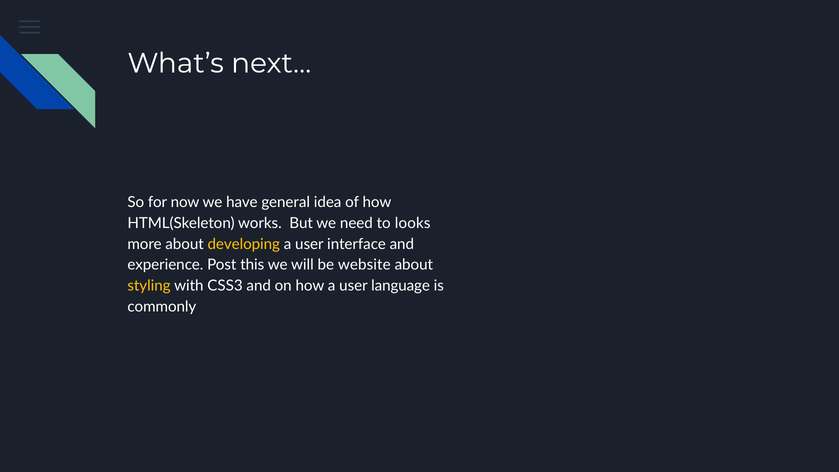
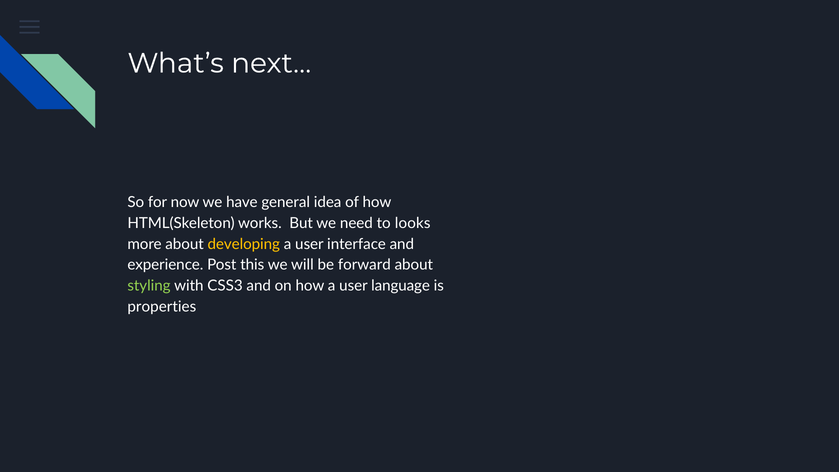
website: website -> forward
styling colour: yellow -> light green
commonly: commonly -> properties
